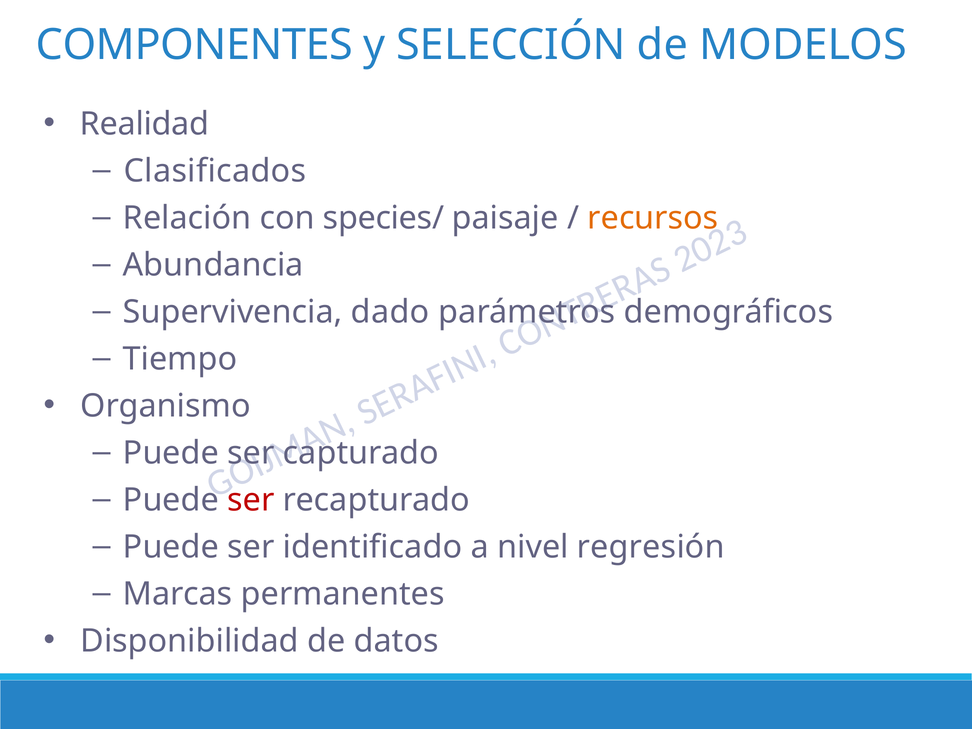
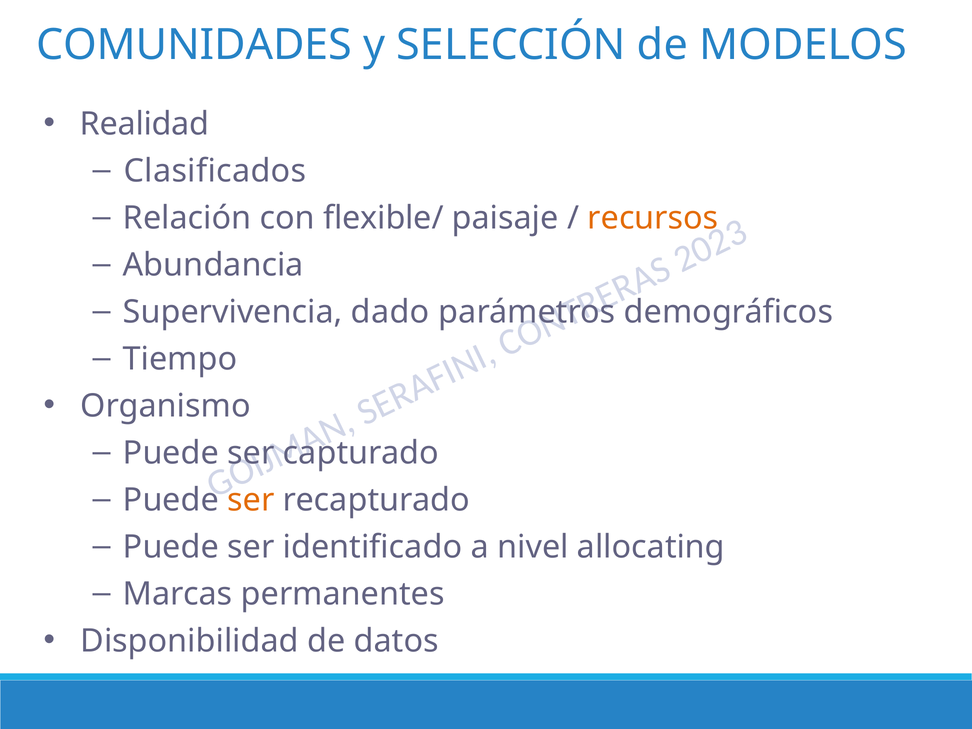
COMPONENTES: COMPONENTES -> COMUNIDADES
species/: species/ -> flexible/
ser at (251, 500) colour: red -> orange
regresión: regresión -> allocating
